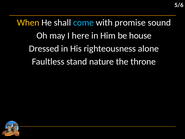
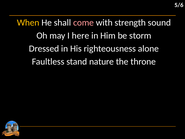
come colour: light blue -> pink
promise: promise -> strength
house: house -> storm
